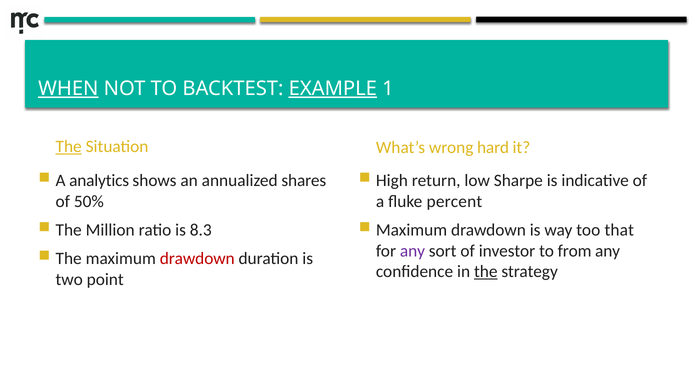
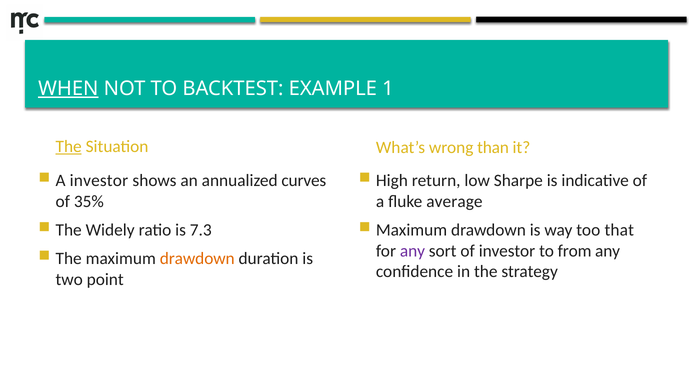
EXAMPLE underline: present -> none
hard: hard -> than
A analytics: analytics -> investor
shares: shares -> curves
50%: 50% -> 35%
percent: percent -> average
Million: Million -> Widely
8.3: 8.3 -> 7.3
drawdown at (197, 258) colour: red -> orange
the at (486, 271) underline: present -> none
